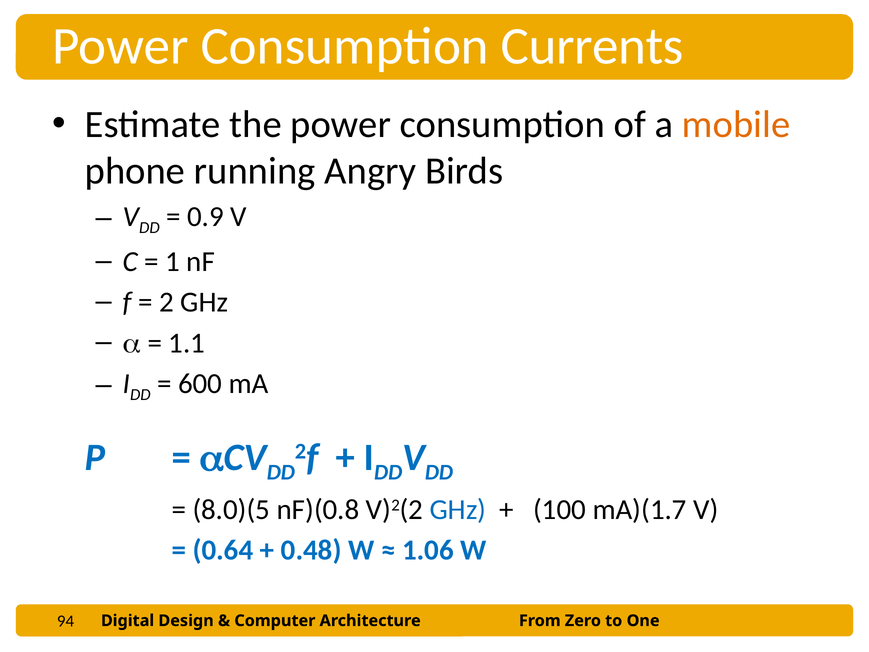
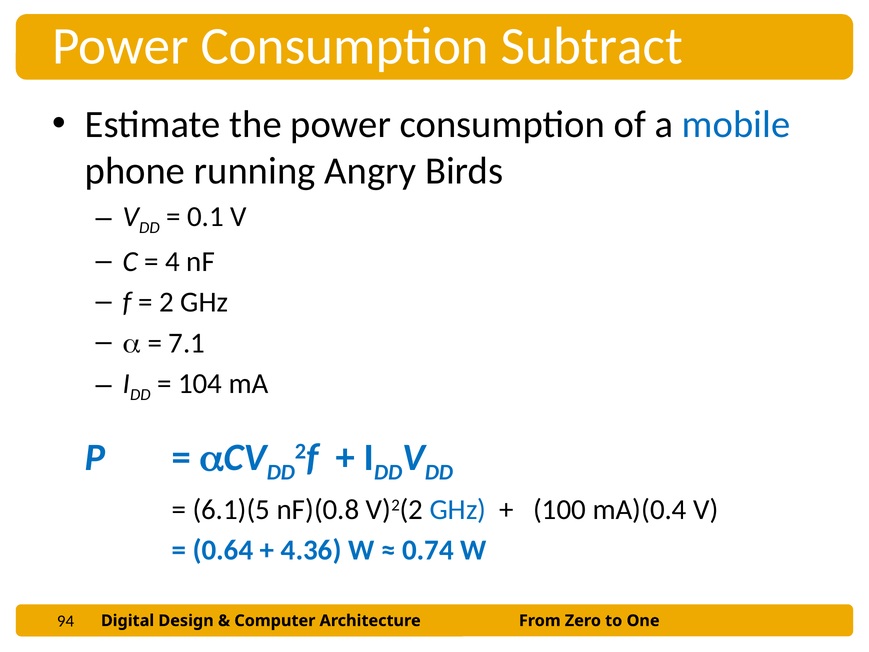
Currents: Currents -> Subtract
mobile colour: orange -> blue
0.9: 0.9 -> 0.1
1: 1 -> 4
1.1: 1.1 -> 7.1
600: 600 -> 104
8.0)(5: 8.0)(5 -> 6.1)(5
mA)(1.7: mA)(1.7 -> mA)(0.4
0.48: 0.48 -> 4.36
1.06: 1.06 -> 0.74
